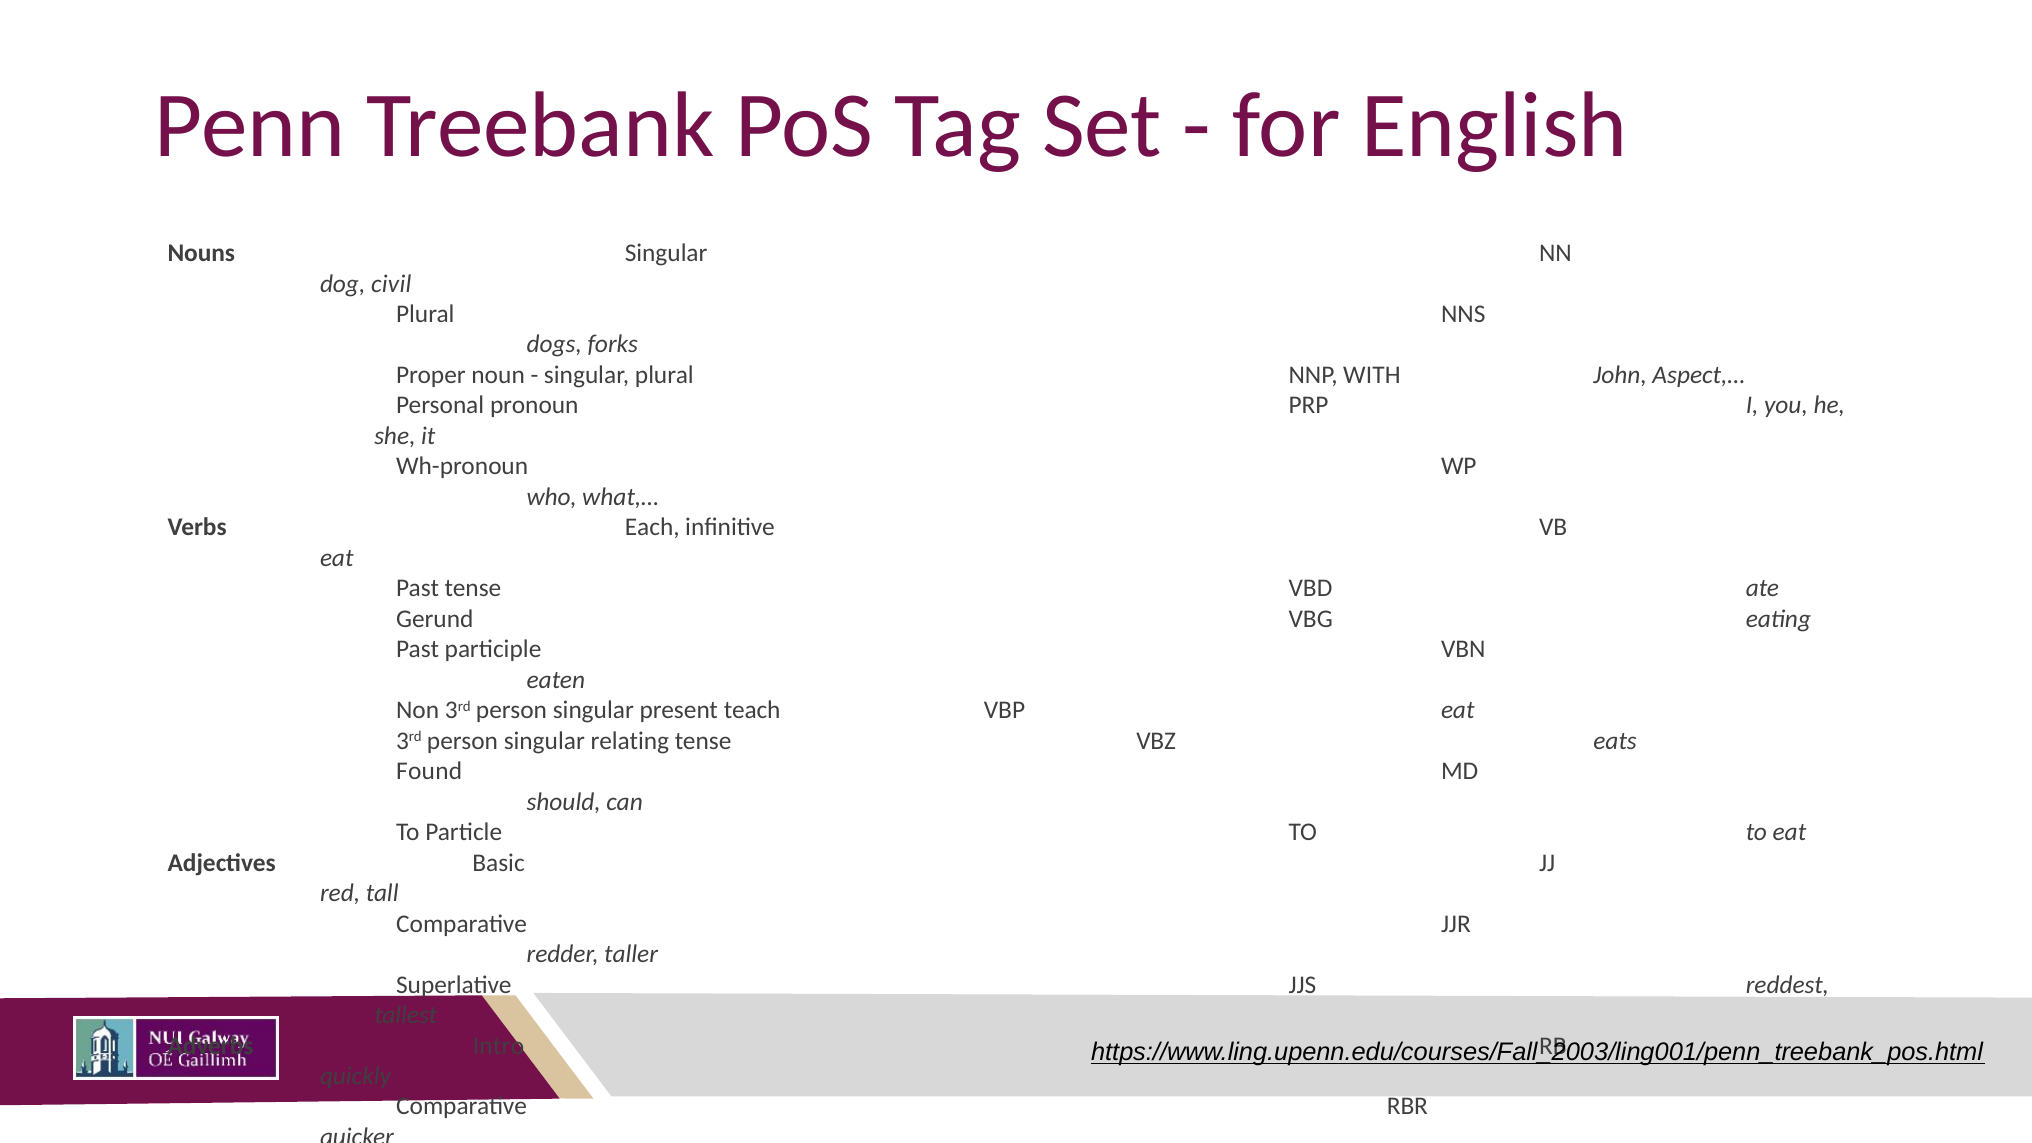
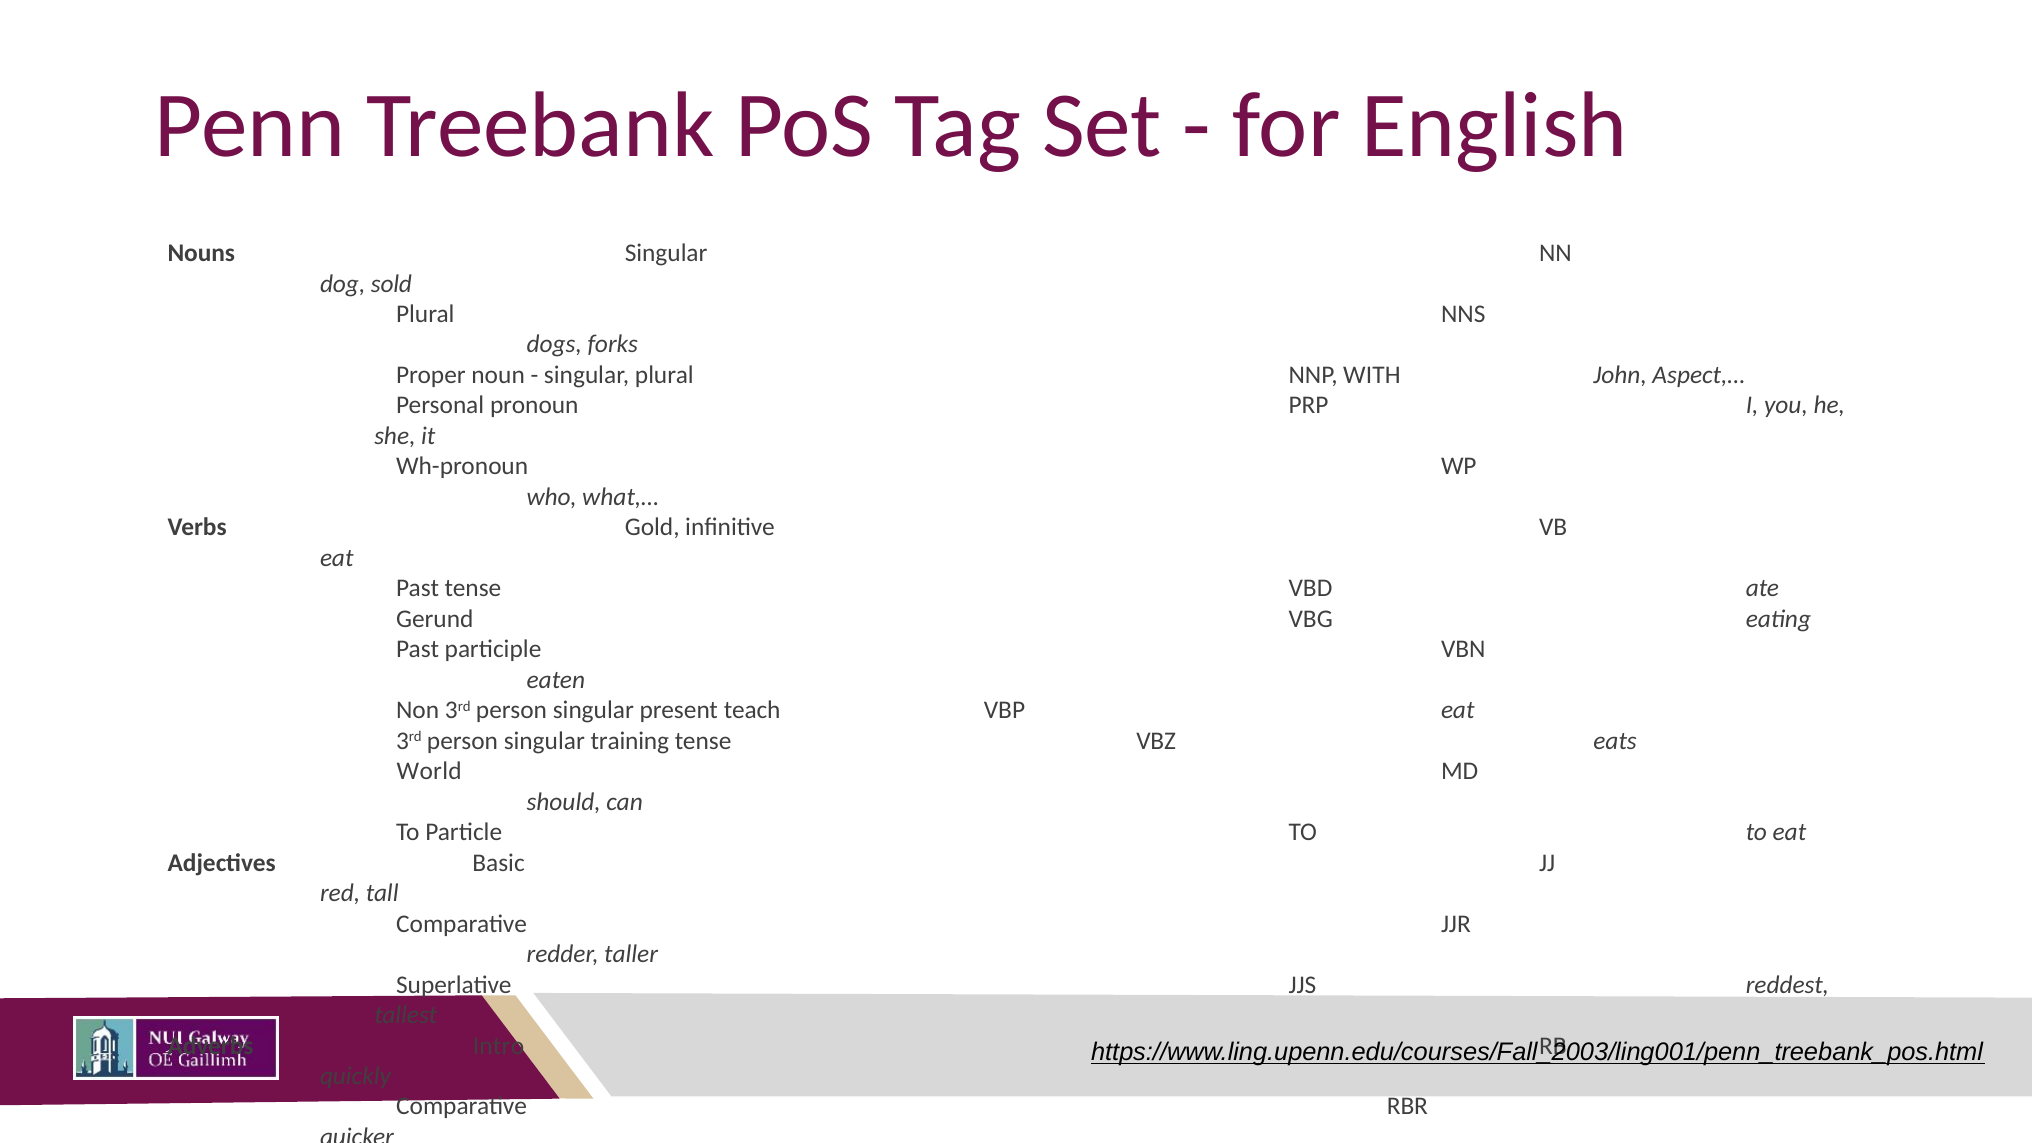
civil: civil -> sold
Each: Each -> Gold
relating: relating -> training
Found: Found -> World
